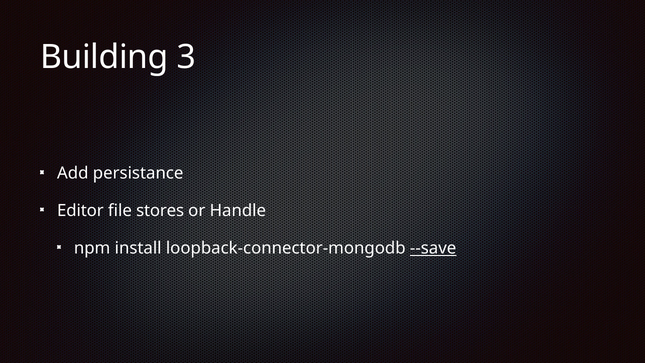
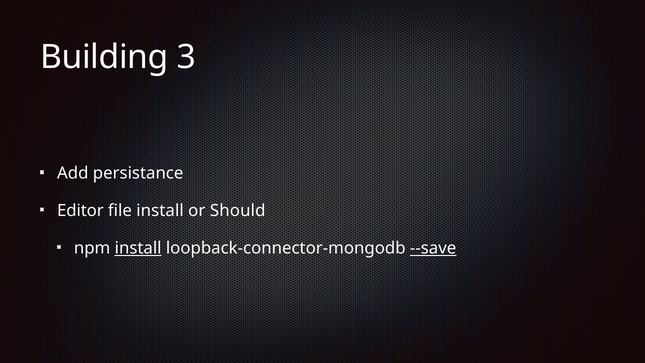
file stores: stores -> install
Handle: Handle -> Should
install at (138, 248) underline: none -> present
